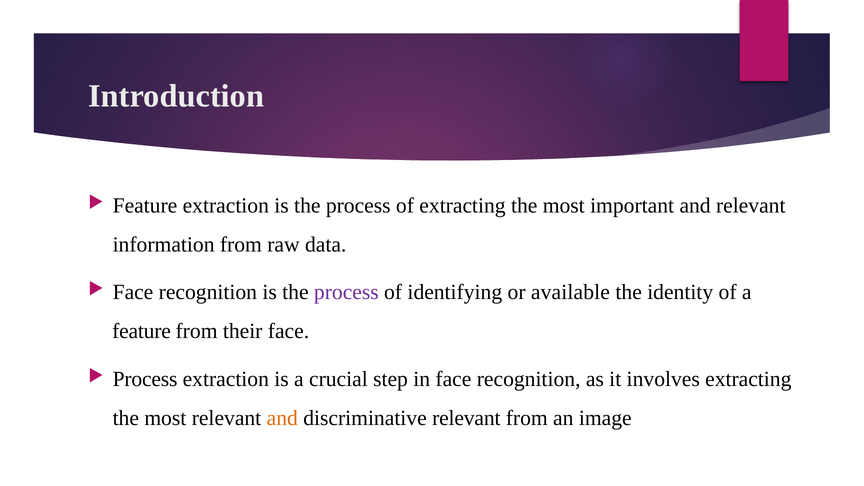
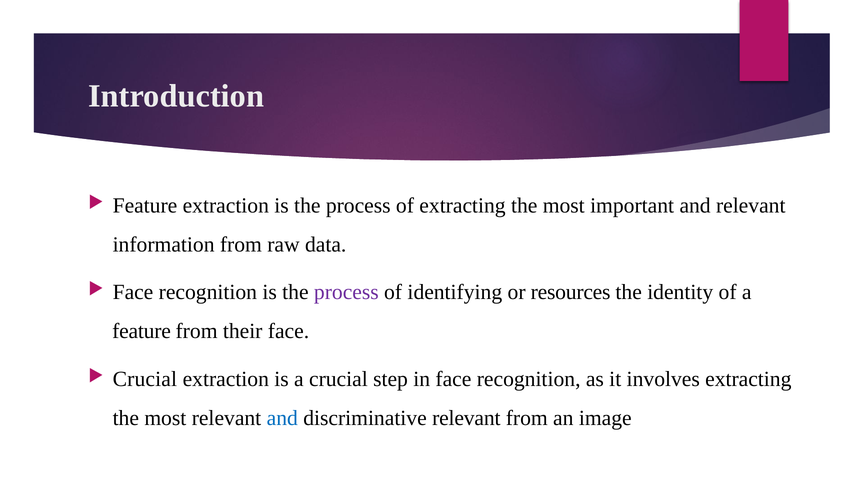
available: available -> resources
Process at (145, 379): Process -> Crucial
and at (282, 418) colour: orange -> blue
